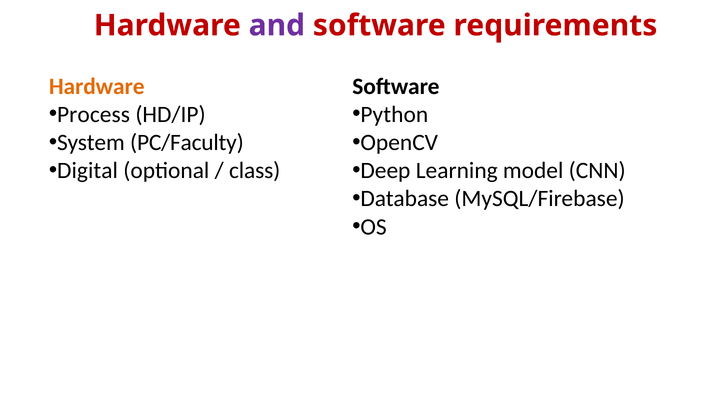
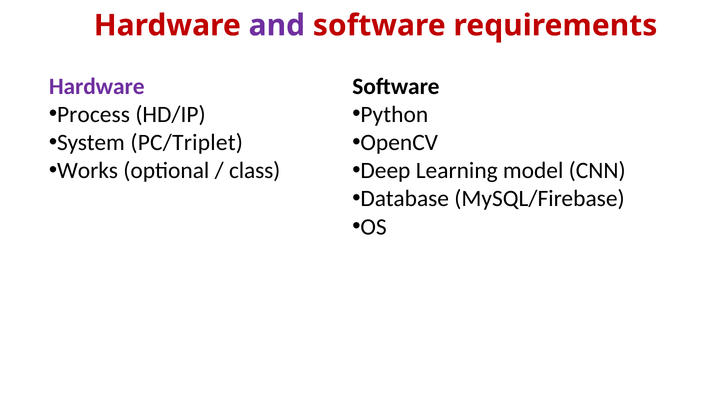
Hardware at (97, 86) colour: orange -> purple
PC/Faculty: PC/Faculty -> PC/Triplet
Digital: Digital -> Works
